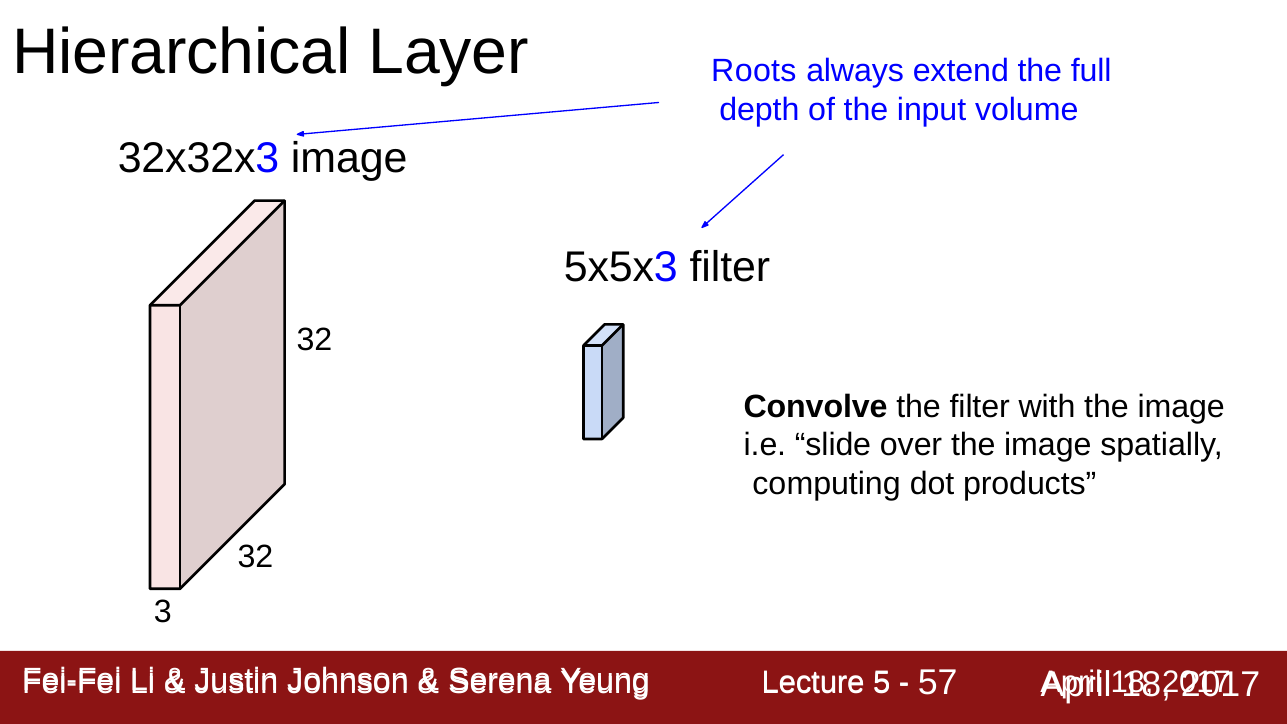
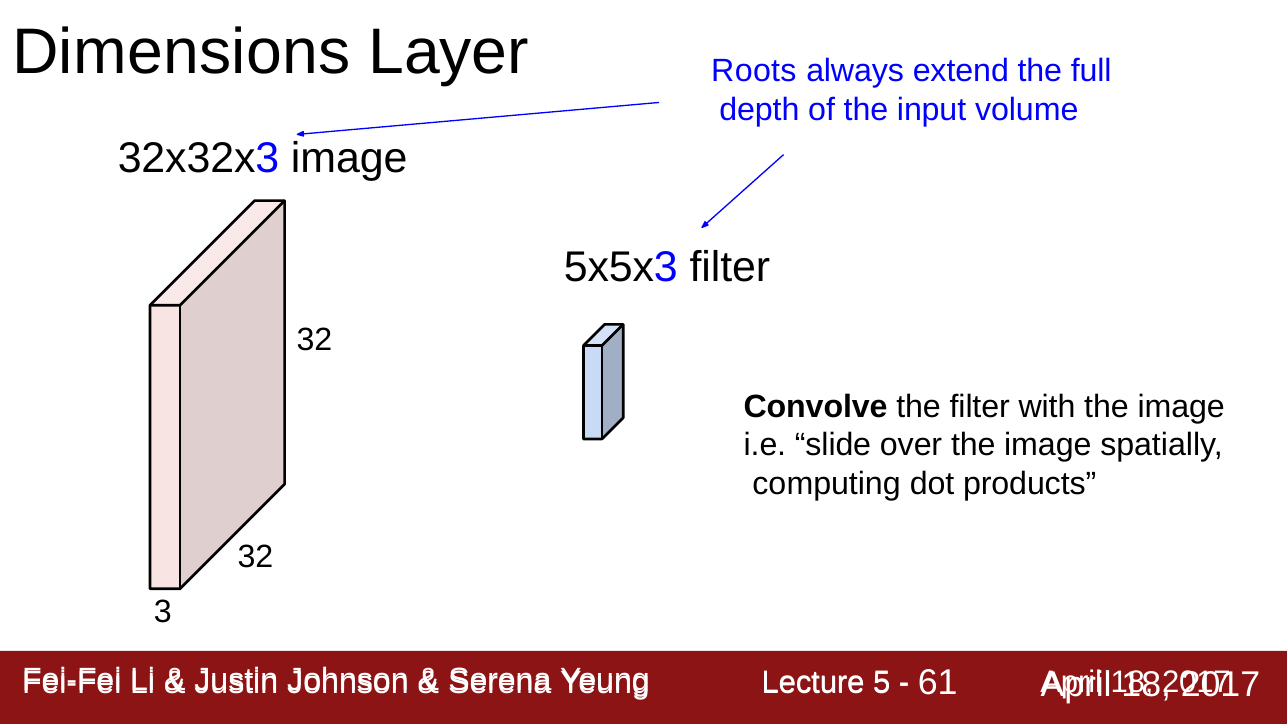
Hierarchical: Hierarchical -> Dimensions
57: 57 -> 61
